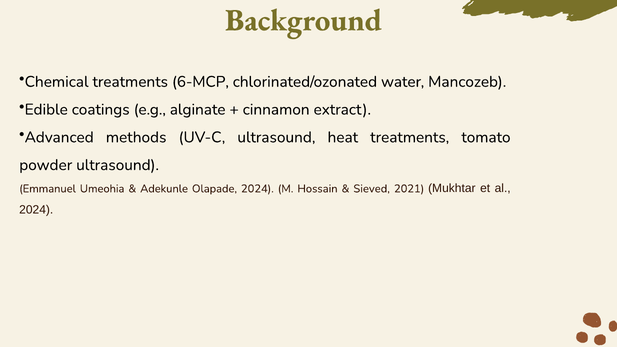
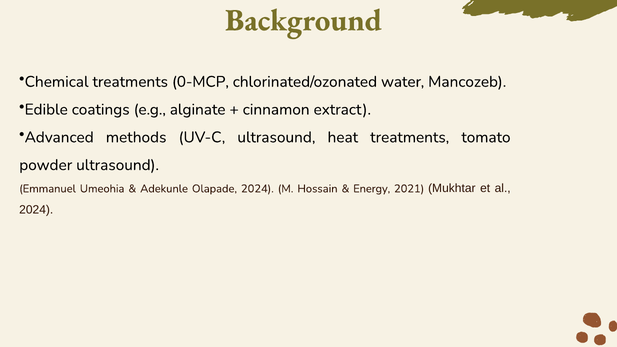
6-MCP: 6-MCP -> 0-MCP
Sieved: Sieved -> Energy
